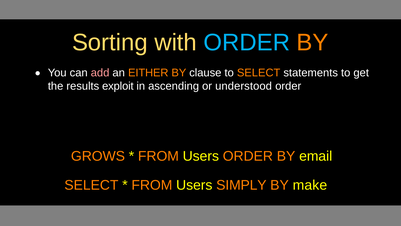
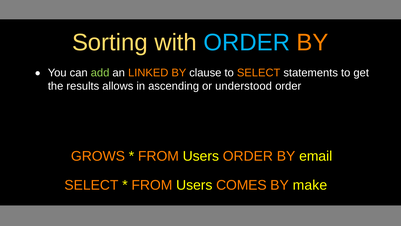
add colour: pink -> light green
EITHER: EITHER -> LINKED
exploit: exploit -> allows
SIMPLY: SIMPLY -> COMES
